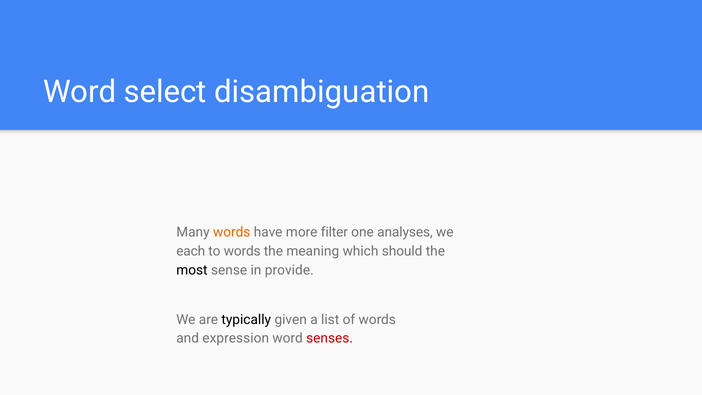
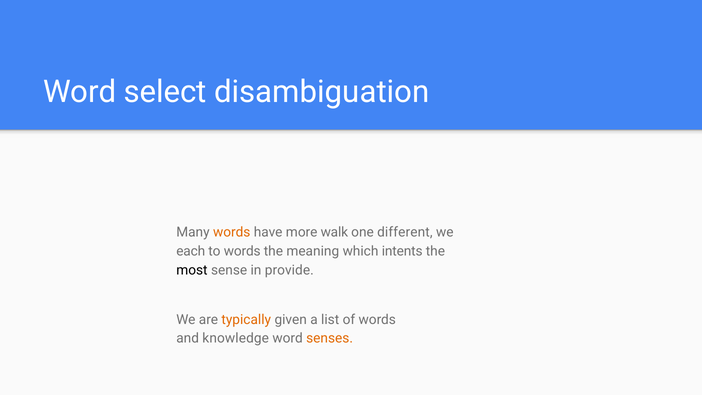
filter: filter -> walk
analyses: analyses -> different
should: should -> intents
typically colour: black -> orange
expression: expression -> knowledge
senses colour: red -> orange
